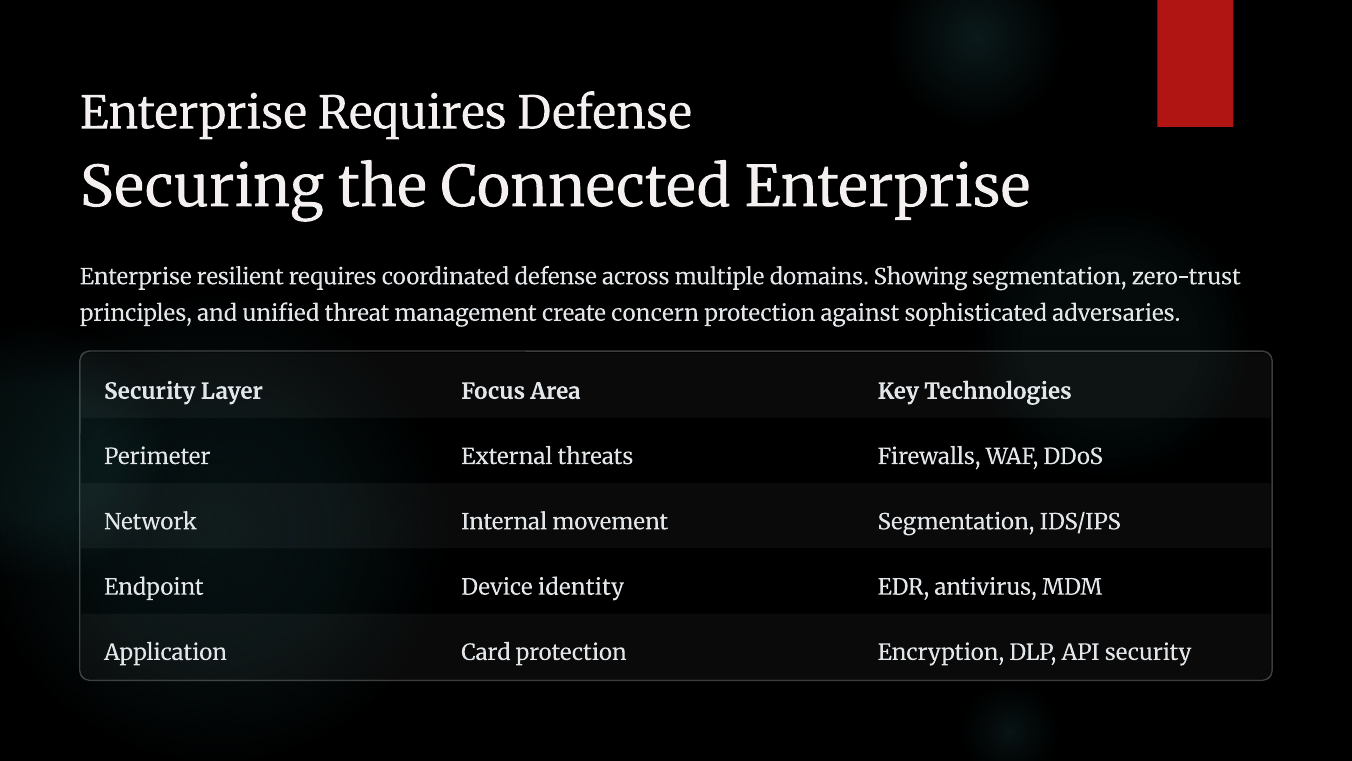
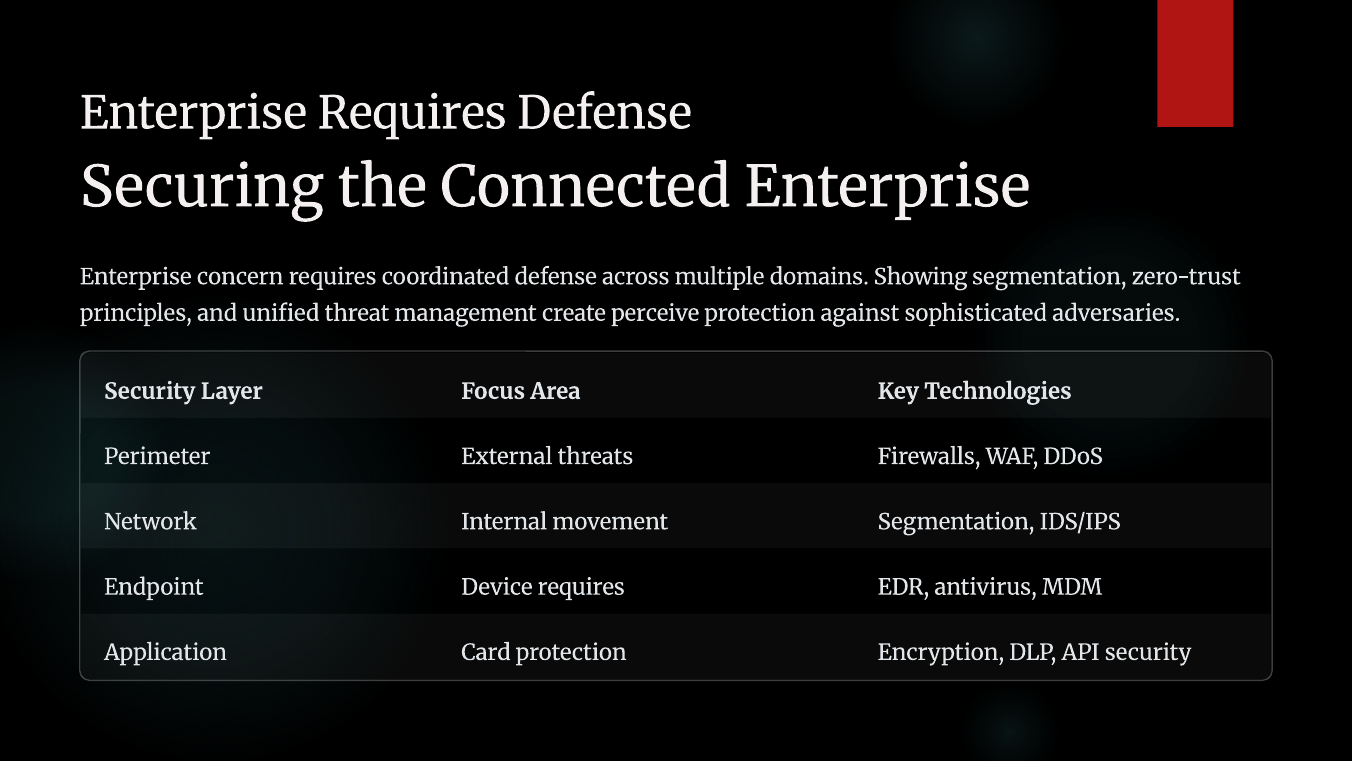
resilient: resilient -> concern
concern: concern -> perceive
Device identity: identity -> requires
